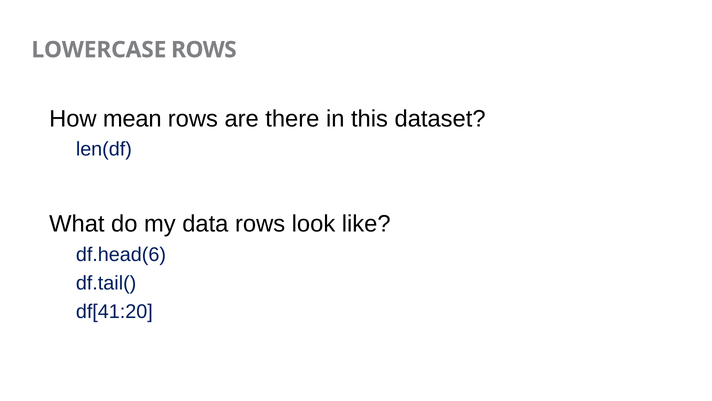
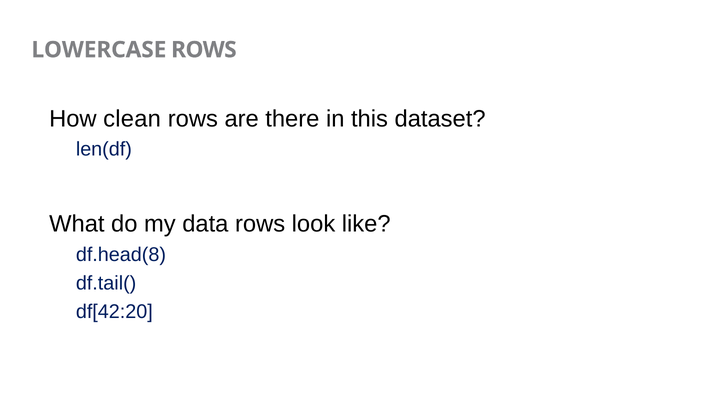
mean: mean -> clean
df.head(6: df.head(6 -> df.head(8
df[41:20: df[41:20 -> df[42:20
